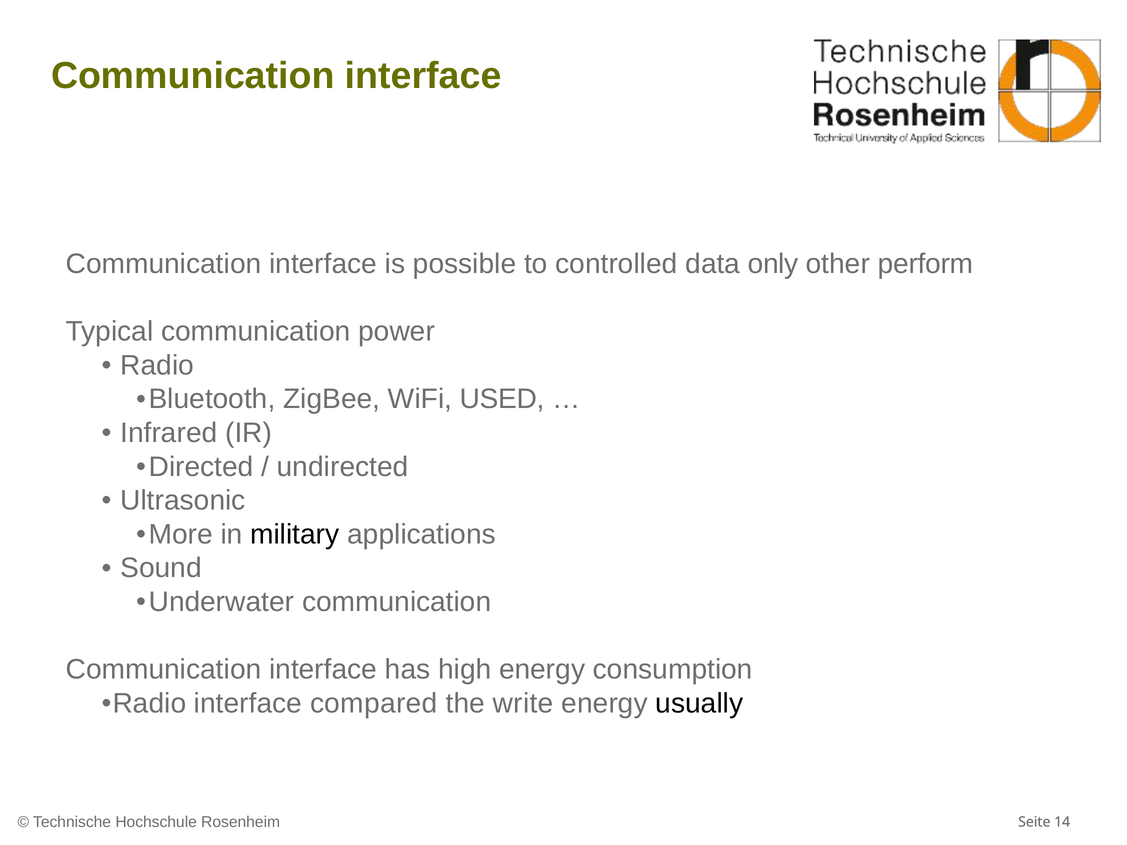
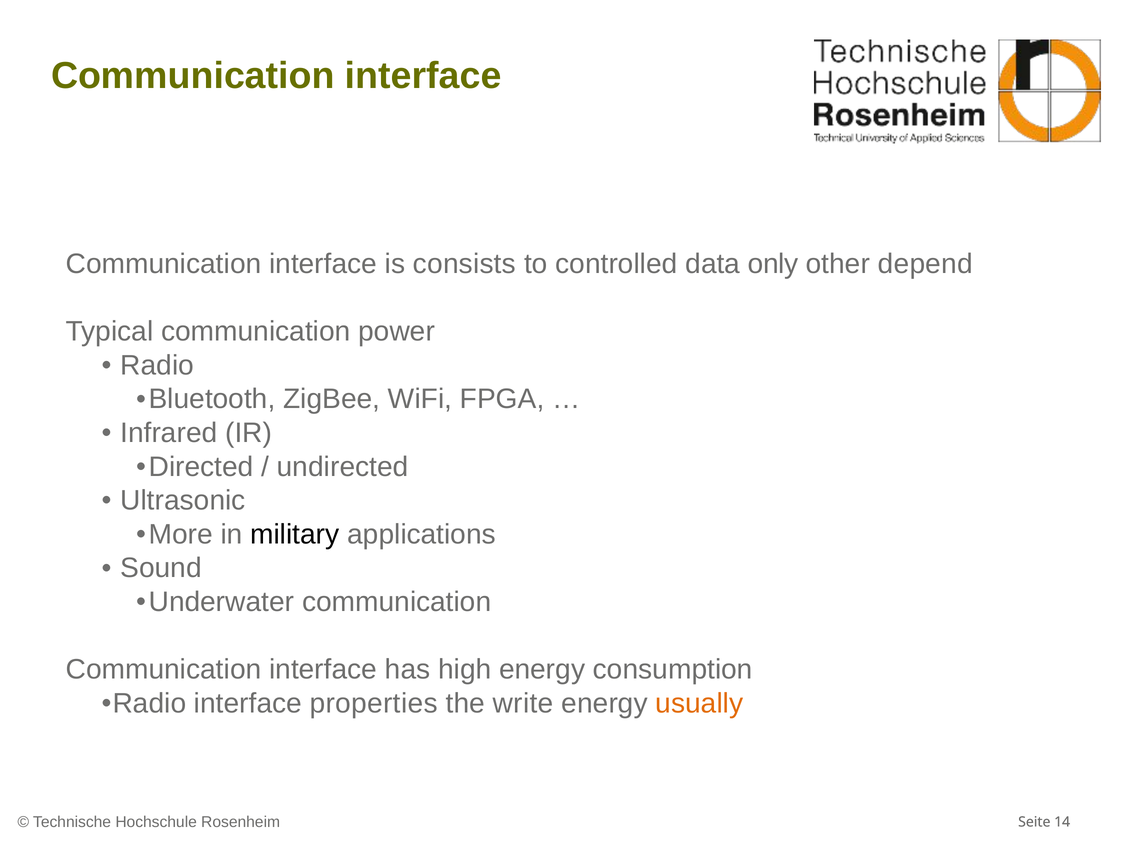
possible: possible -> consists
perform: perform -> depend
USED: USED -> FPGA
compared: compared -> properties
usually colour: black -> orange
